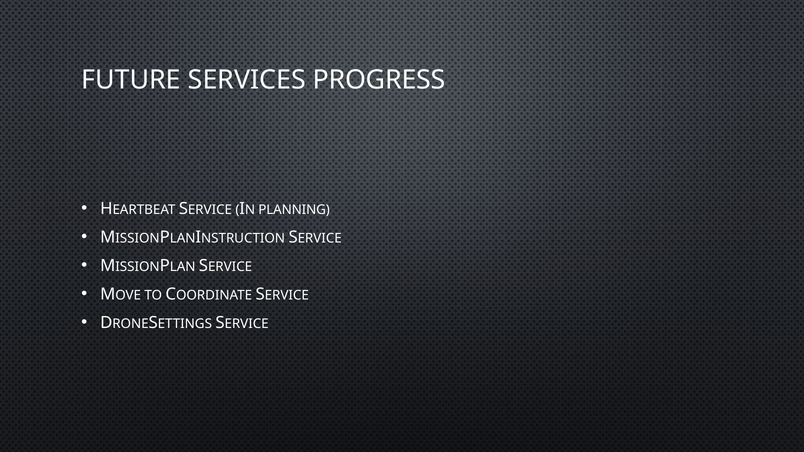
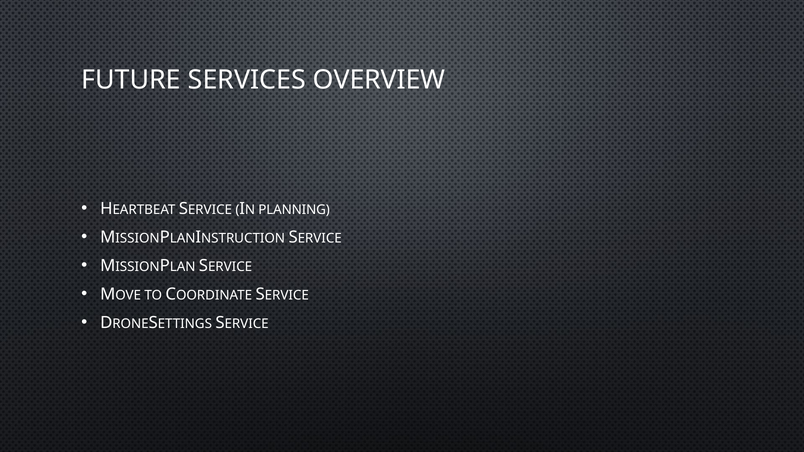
PROGRESS: PROGRESS -> OVERVIEW
